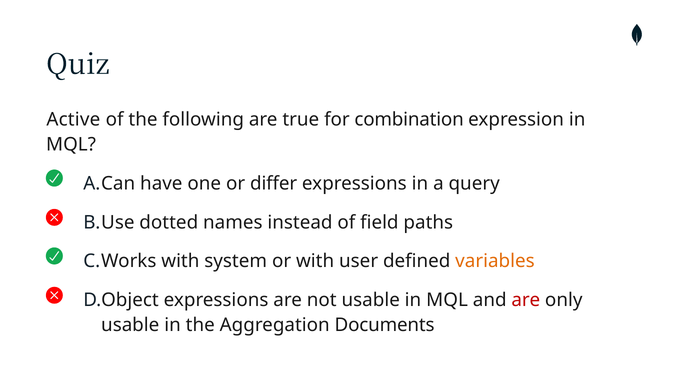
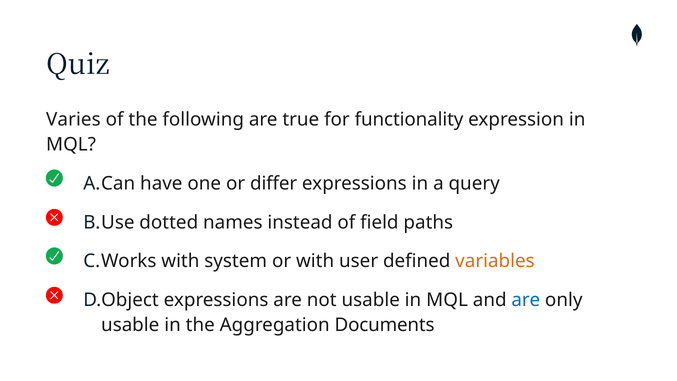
Active: Active -> Varies
combination: combination -> functionality
are at (526, 300) colour: red -> blue
